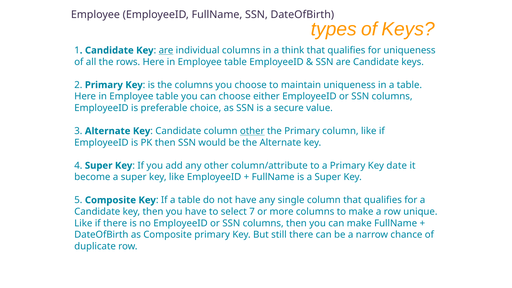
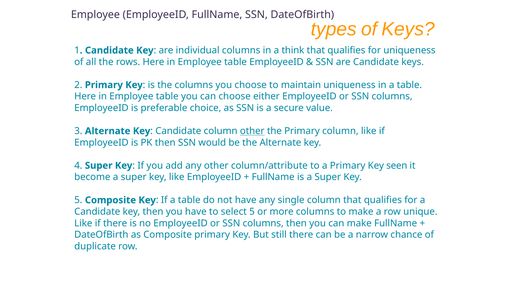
are at (166, 50) underline: present -> none
date: date -> seen
select 7: 7 -> 5
